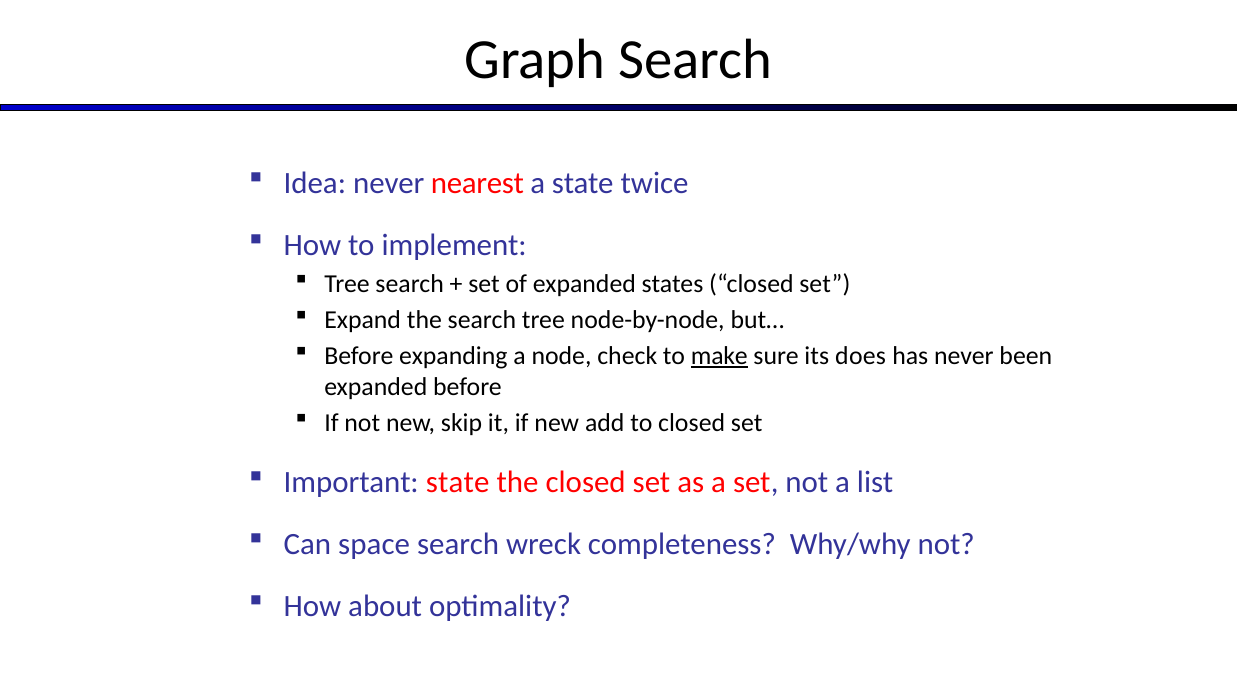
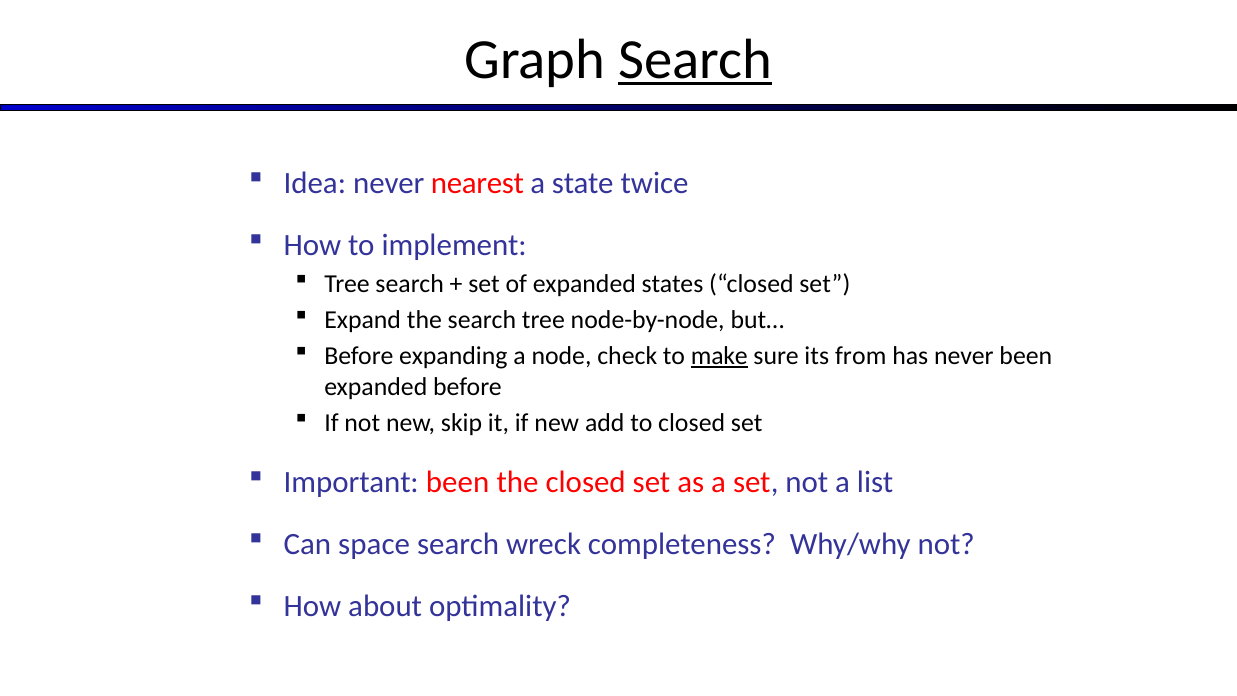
Search at (695, 59) underline: none -> present
does: does -> from
Important state: state -> been
